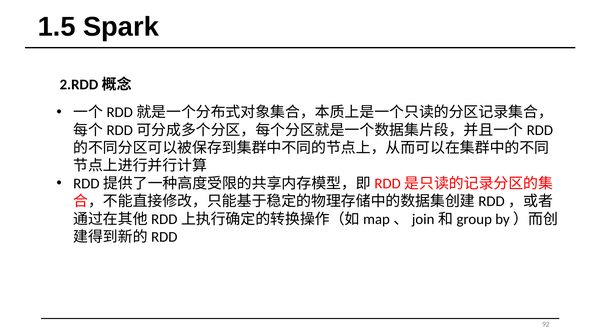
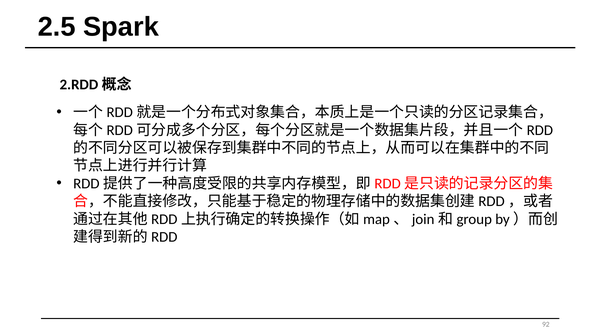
1.5: 1.5 -> 2.5
